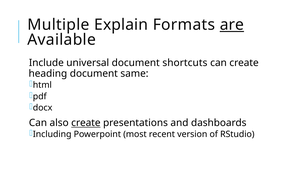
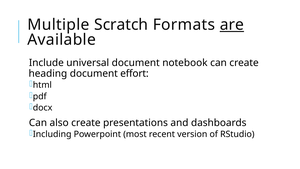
Explain: Explain -> Scratch
shortcuts: shortcuts -> notebook
same: same -> effort
create at (86, 123) underline: present -> none
